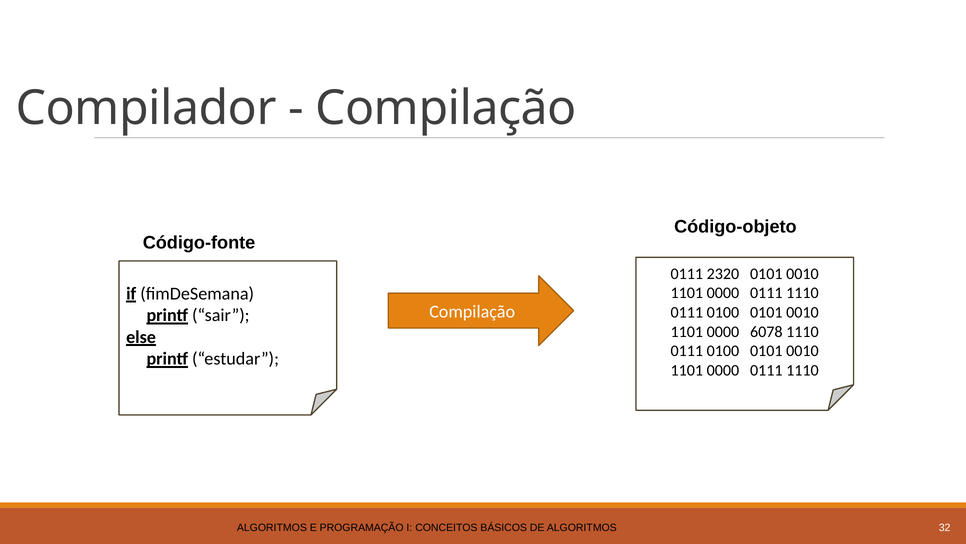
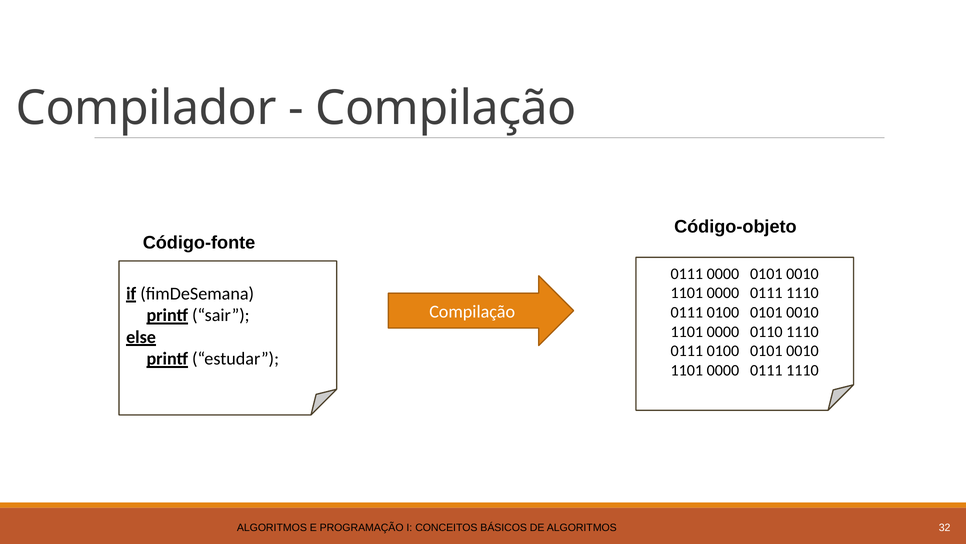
0111 2320: 2320 -> 0000
6078: 6078 -> 0110
